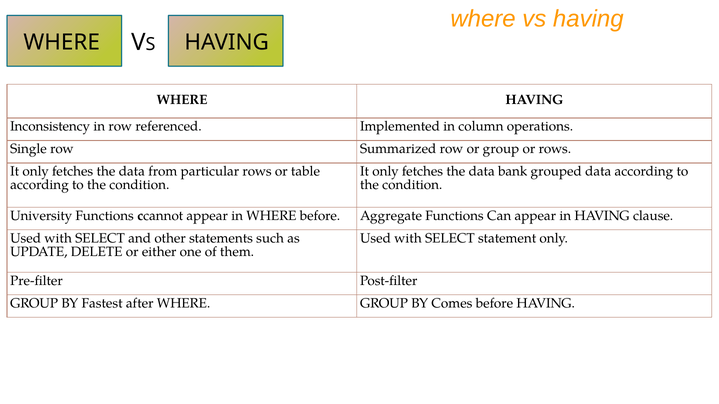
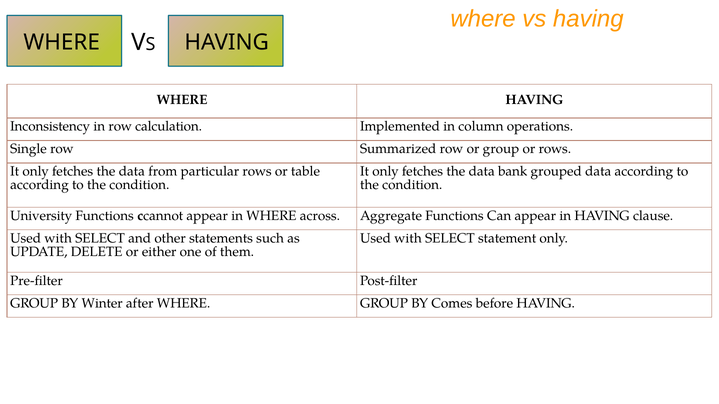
referenced: referenced -> calculation
WHERE before: before -> across
Fastest: Fastest -> Winter
